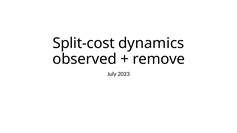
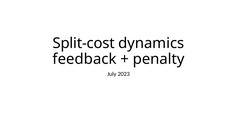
observed: observed -> feedback
remove: remove -> penalty
